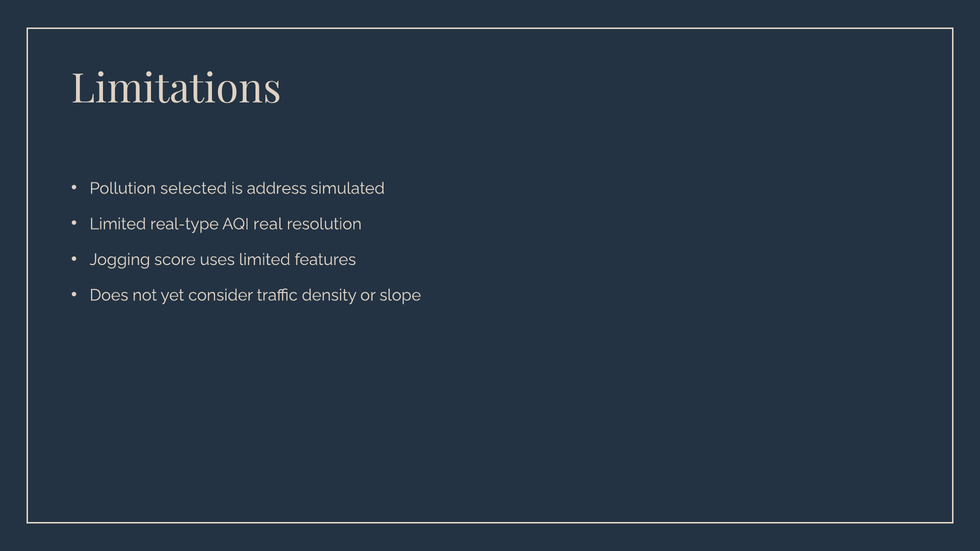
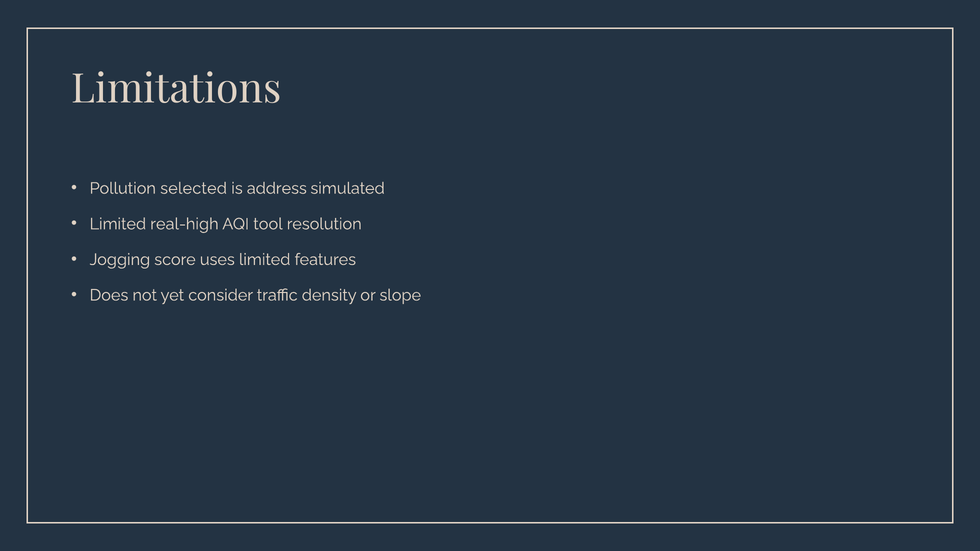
real-type: real-type -> real-high
real: real -> tool
